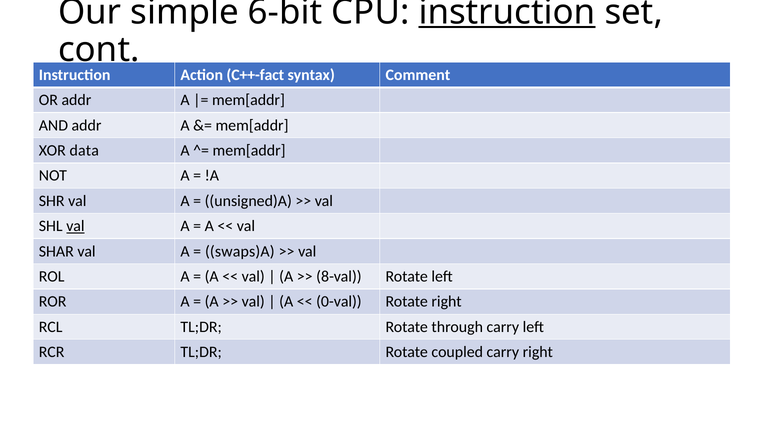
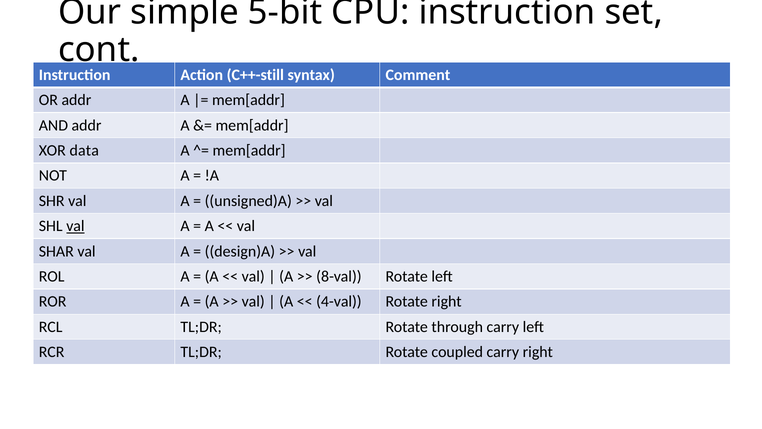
6-bit: 6-bit -> 5-bit
instruction at (507, 12) underline: present -> none
C++-fact: C++-fact -> C++-still
swaps)A: swaps)A -> design)A
0-val: 0-val -> 4-val
